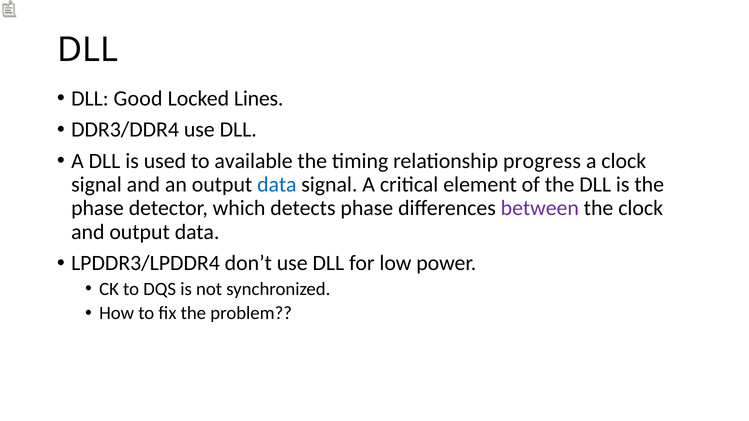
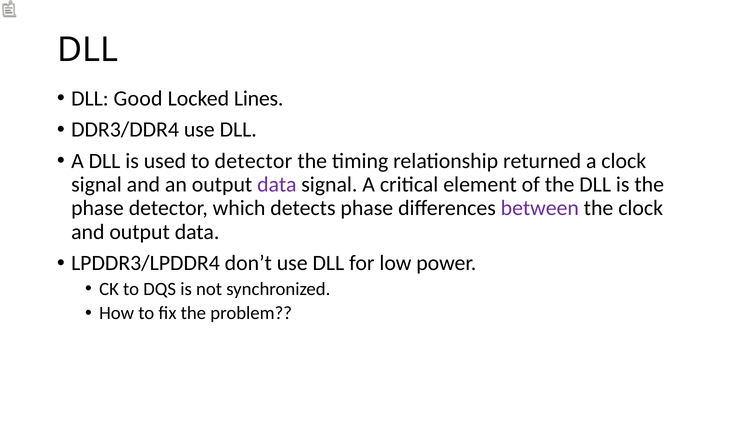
to available: available -> detector
progress: progress -> returned
data at (277, 185) colour: blue -> purple
